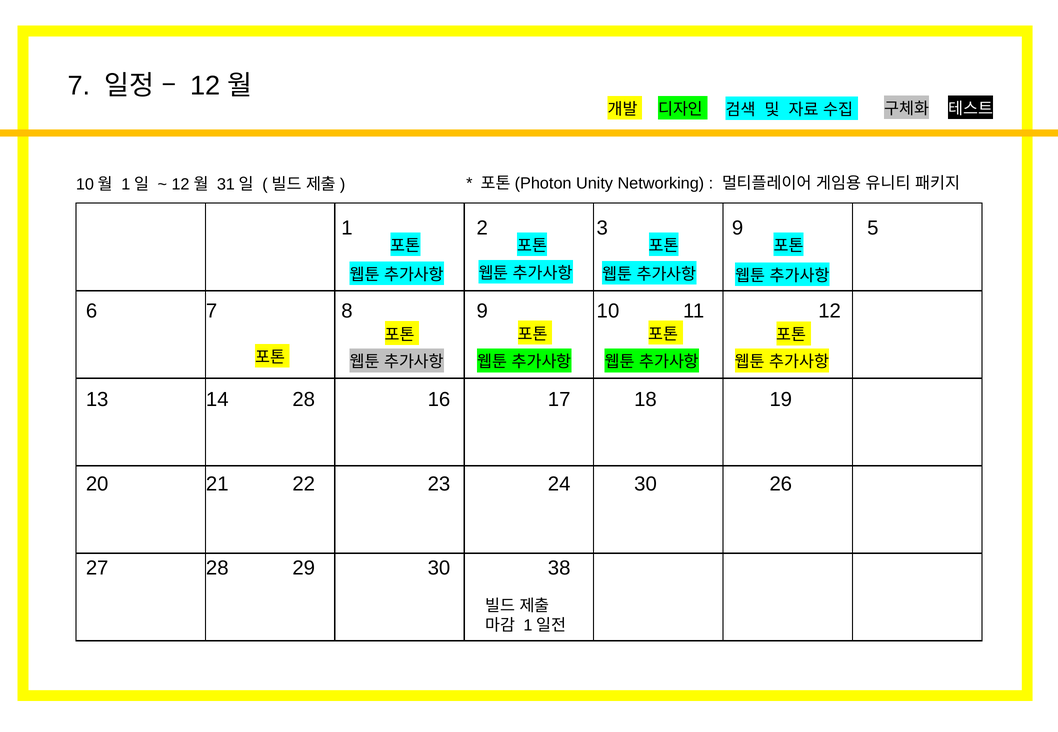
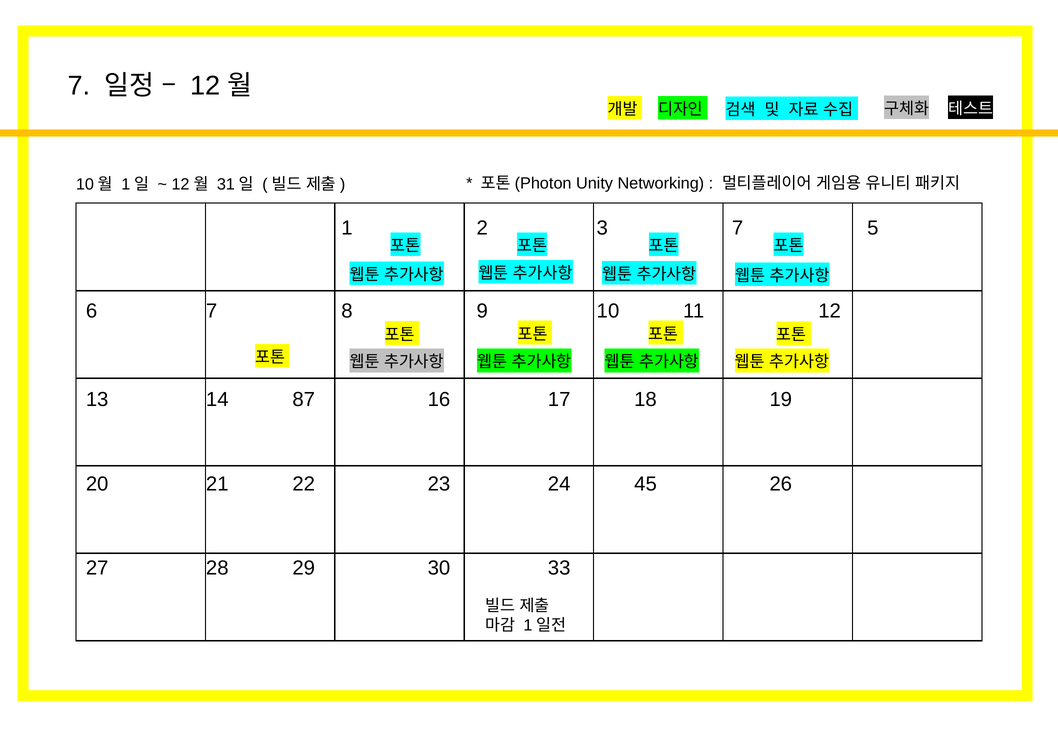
3 9: 9 -> 7
14 28: 28 -> 87
24 30: 30 -> 45
38: 38 -> 33
